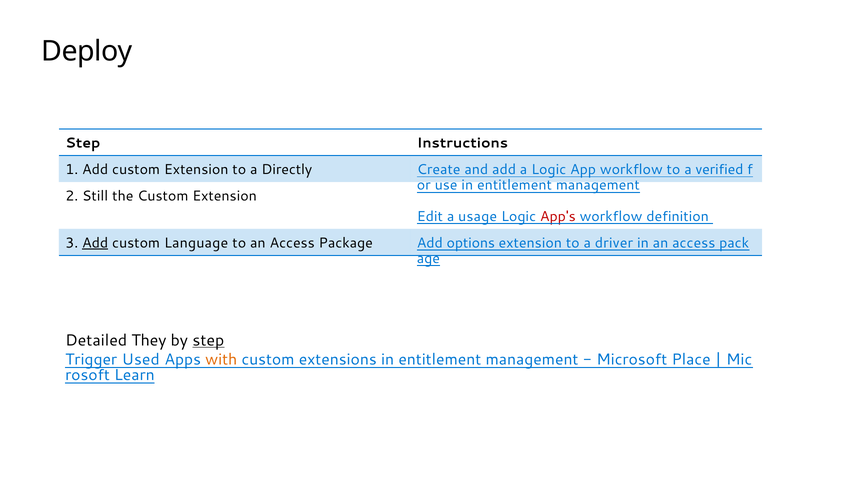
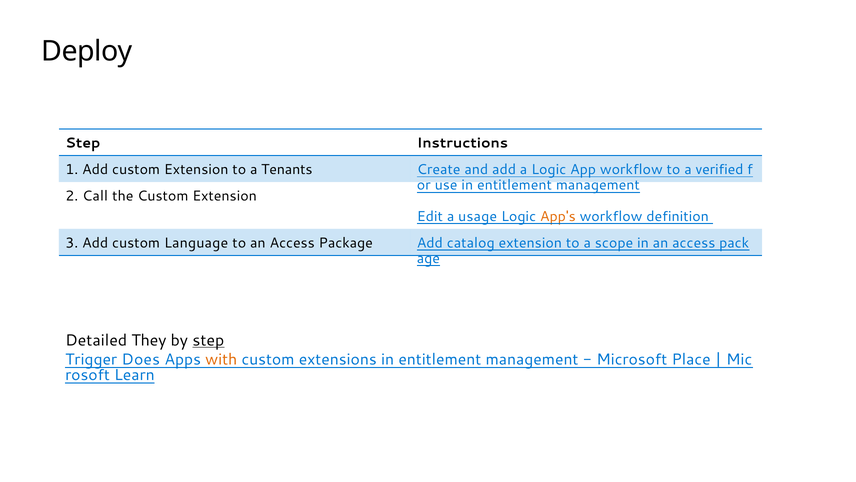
Directly: Directly -> Tenants
Still: Still -> Call
App's colour: red -> orange
Add at (95, 243) underline: present -> none
options: options -> catalog
driver: driver -> scope
Used: Used -> Does
